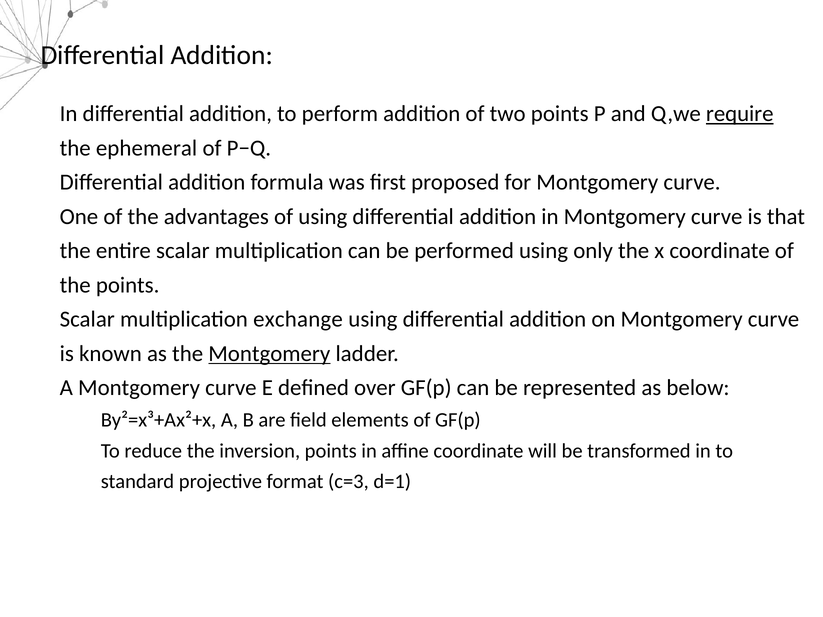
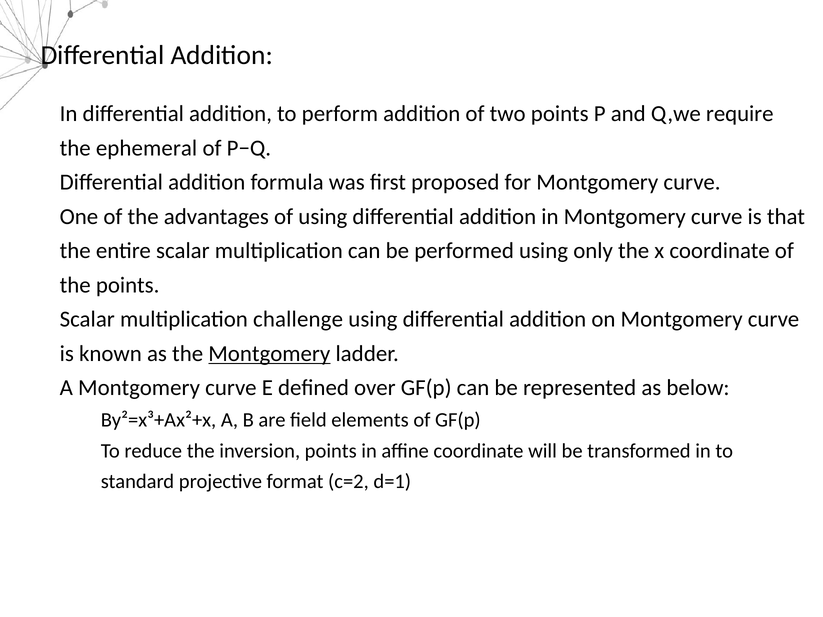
require underline: present -> none
exchange: exchange -> challenge
c=3: c=3 -> c=2
